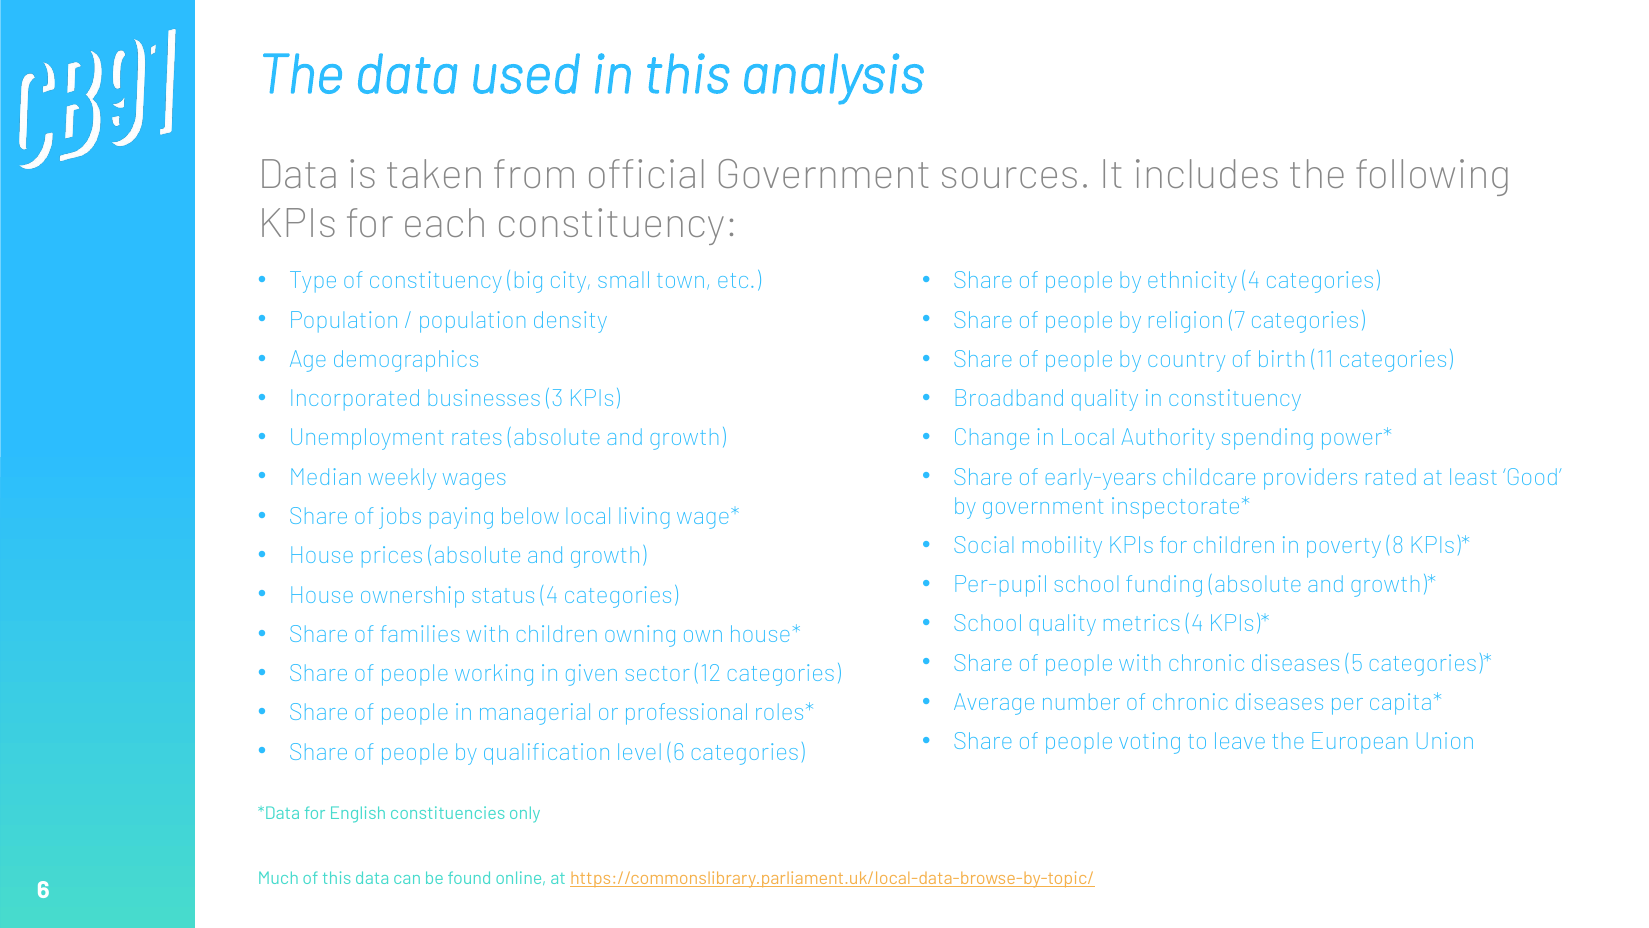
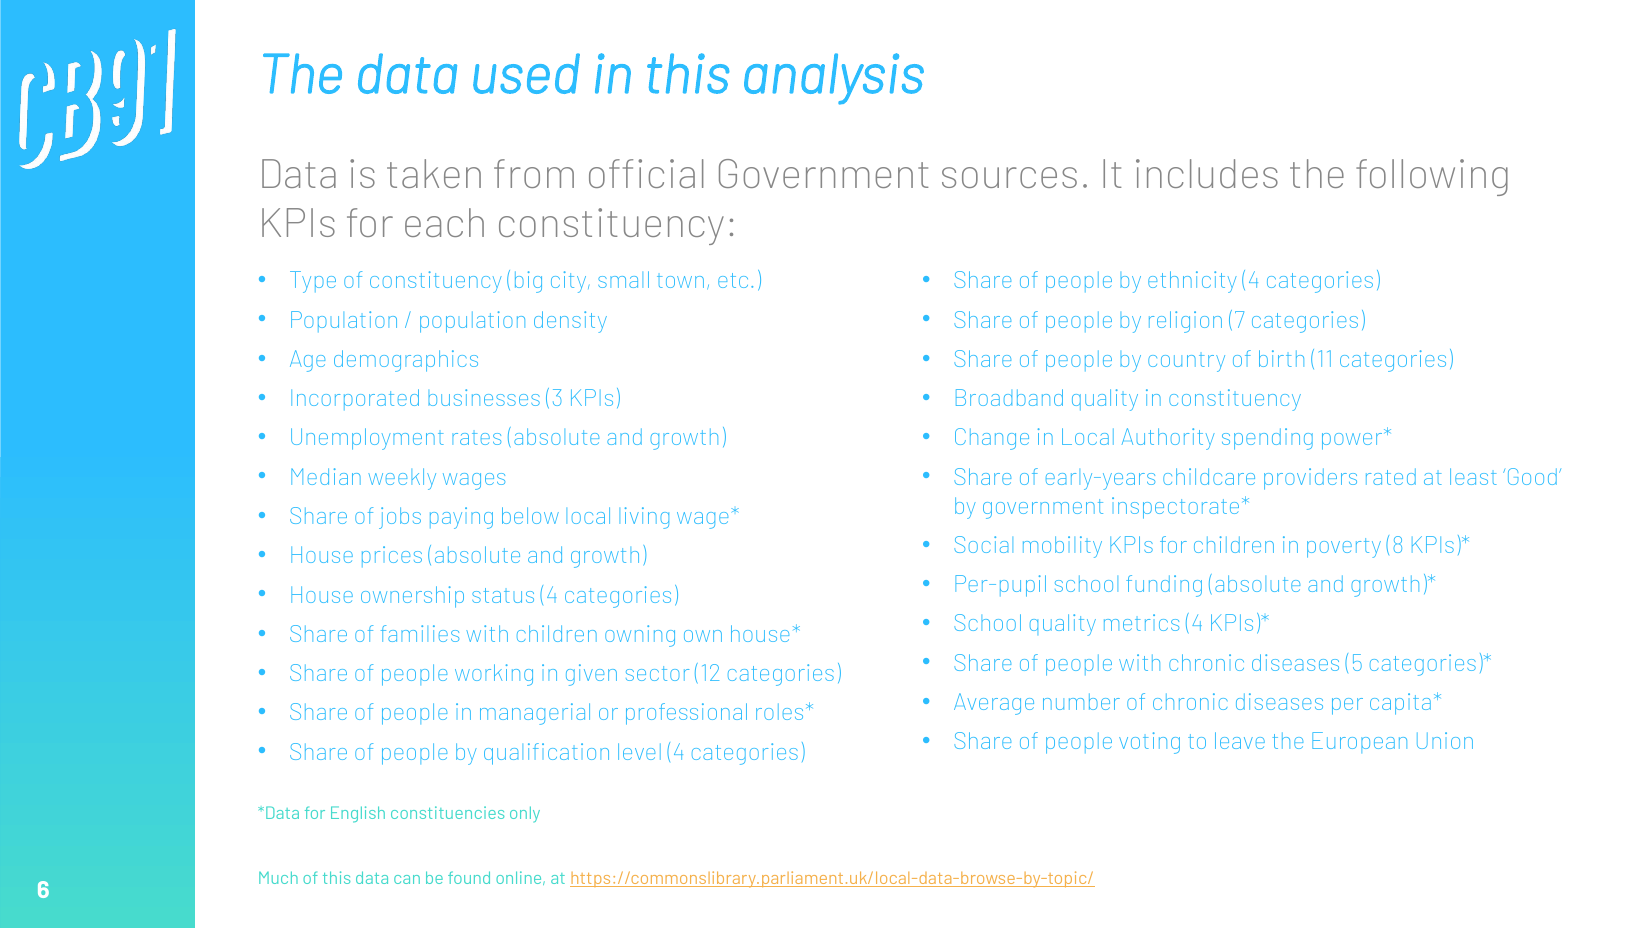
level 6: 6 -> 4
